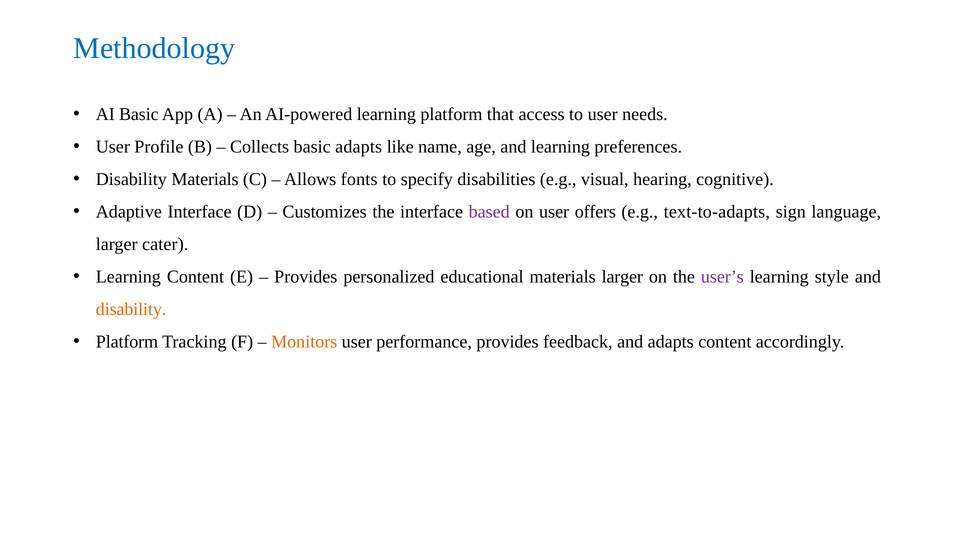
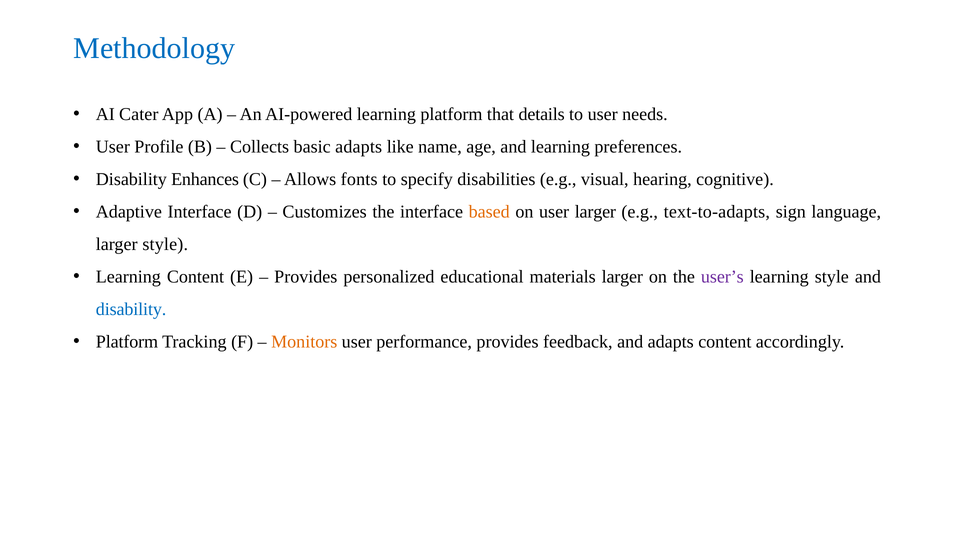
AI Basic: Basic -> Cater
access: access -> details
Disability Materials: Materials -> Enhances
based colour: purple -> orange
user offers: offers -> larger
larger cater: cater -> style
disability at (131, 309) colour: orange -> blue
